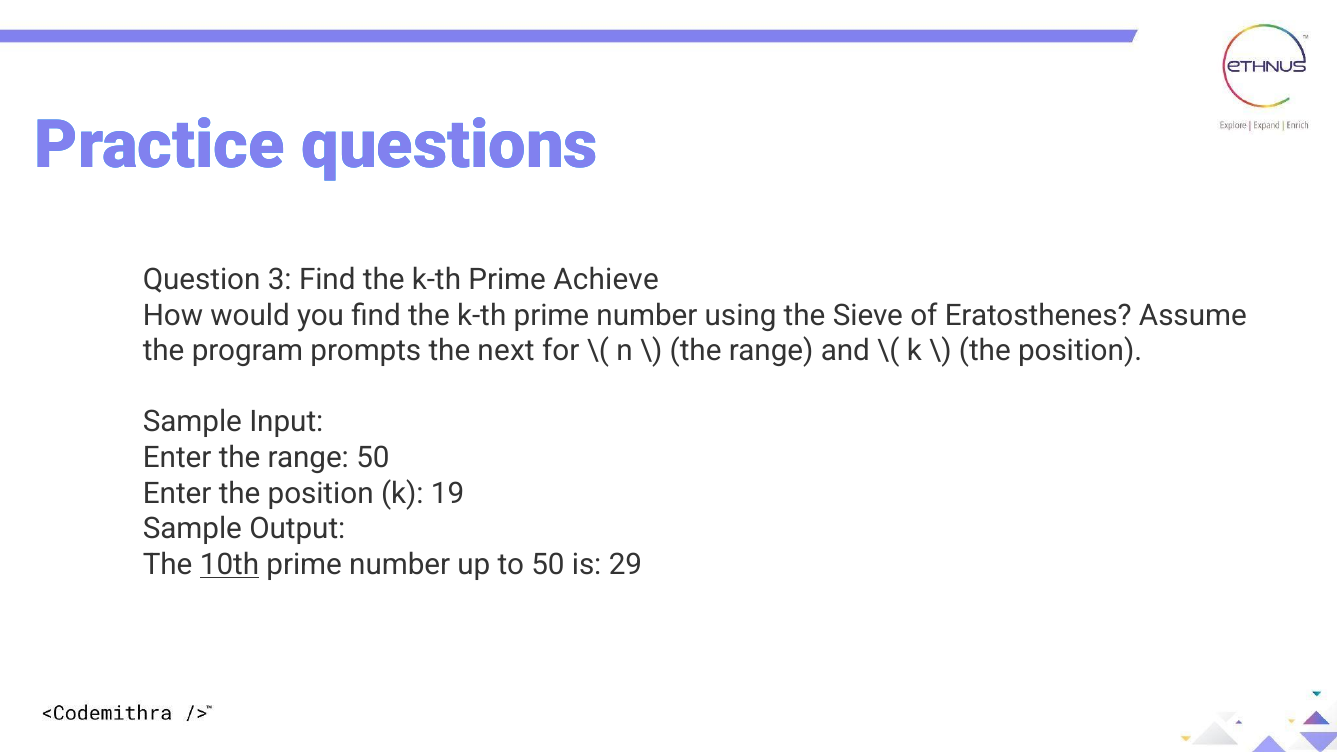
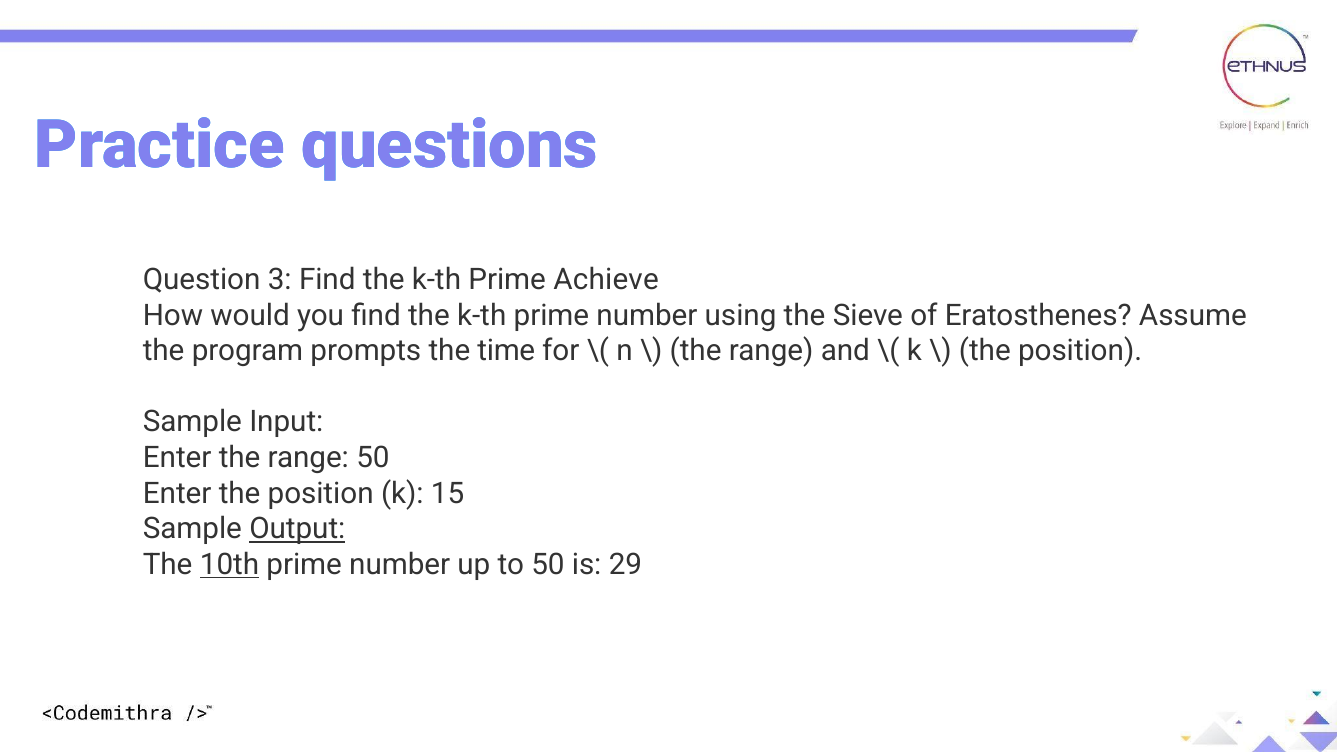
next: next -> time
19: 19 -> 15
Output underline: none -> present
